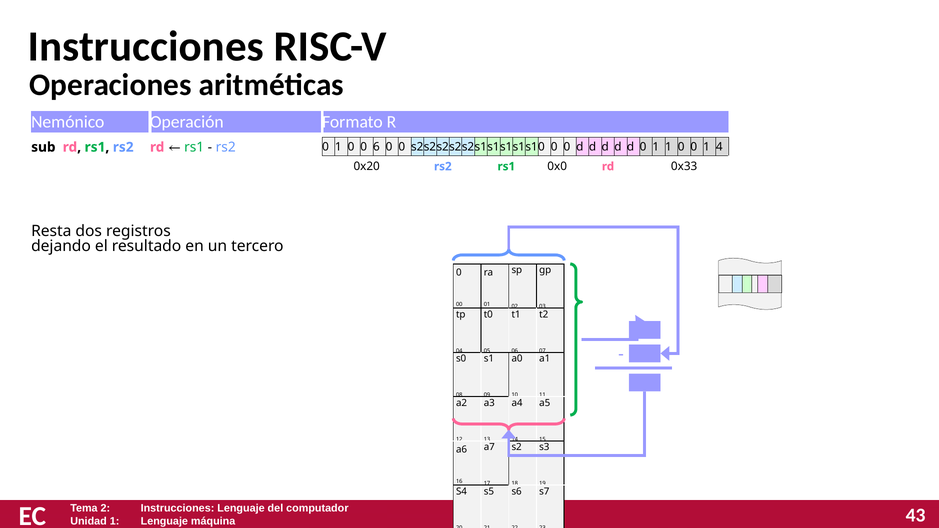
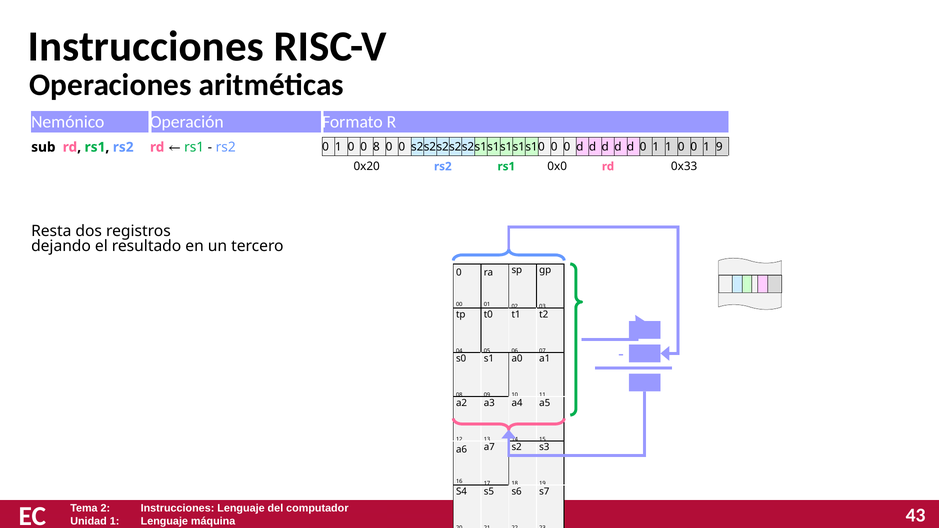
6: 6 -> 8
4: 4 -> 9
